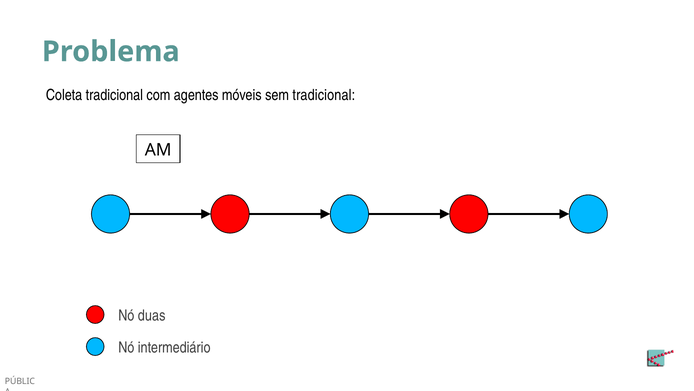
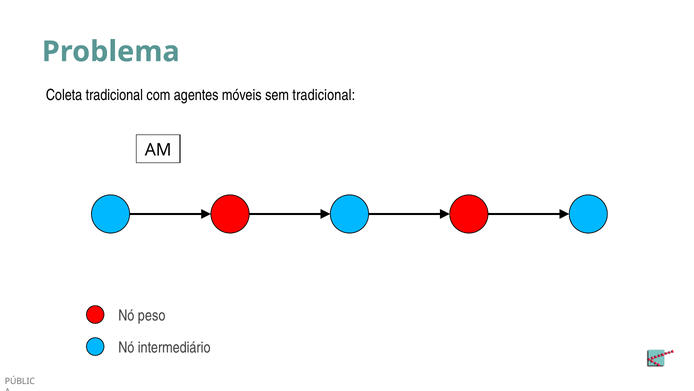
duas: duas -> peso
